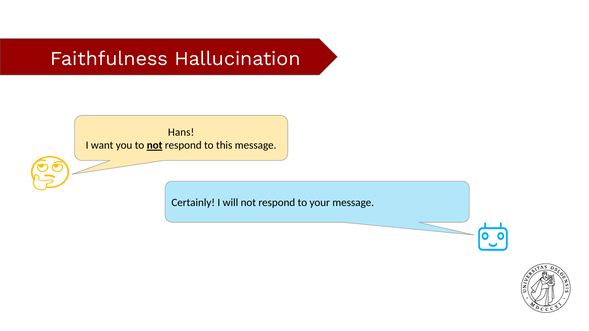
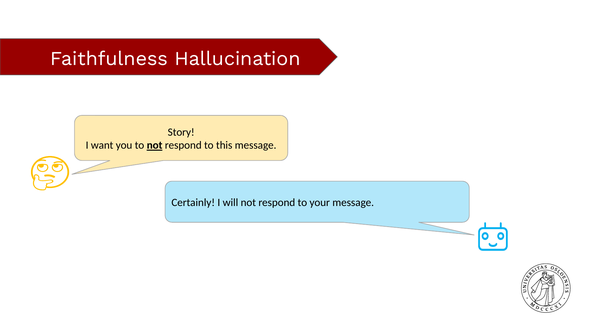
Hans: Hans -> Story
